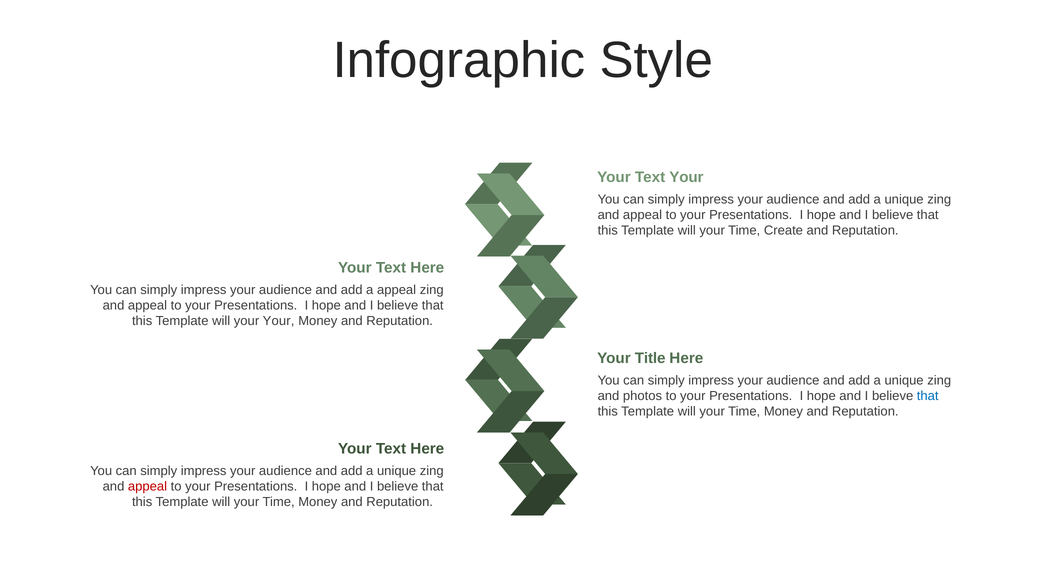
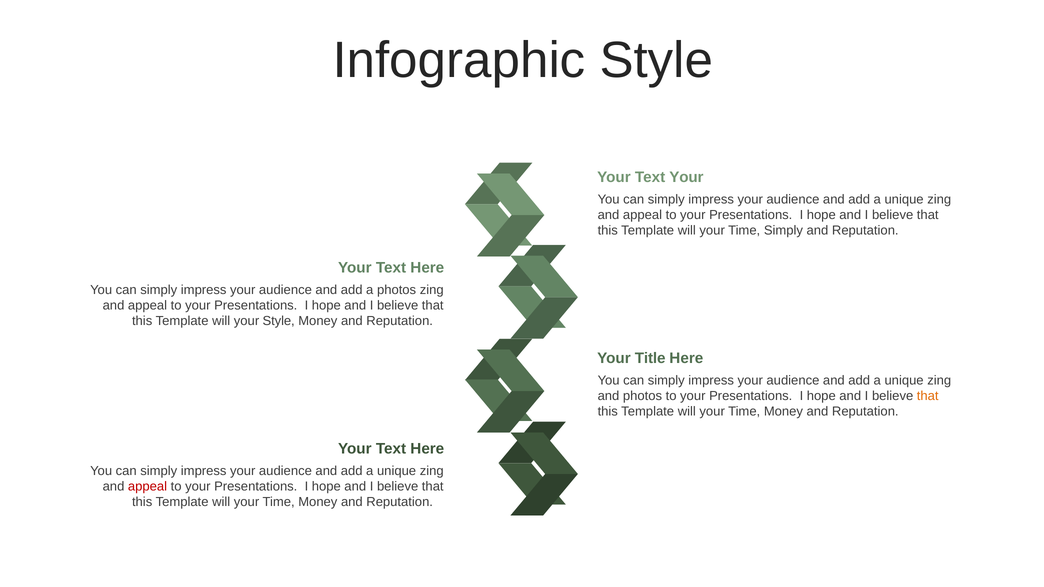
Time Create: Create -> Simply
a appeal: appeal -> photos
your Your: Your -> Style
that at (928, 396) colour: blue -> orange
